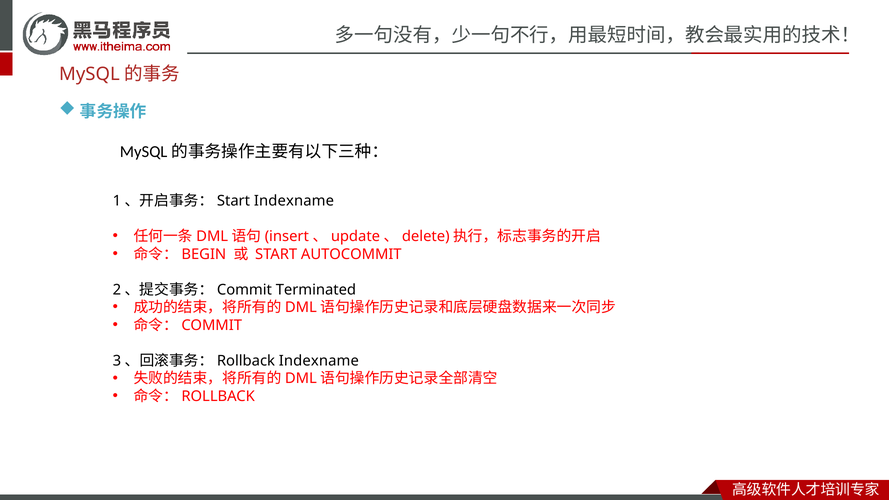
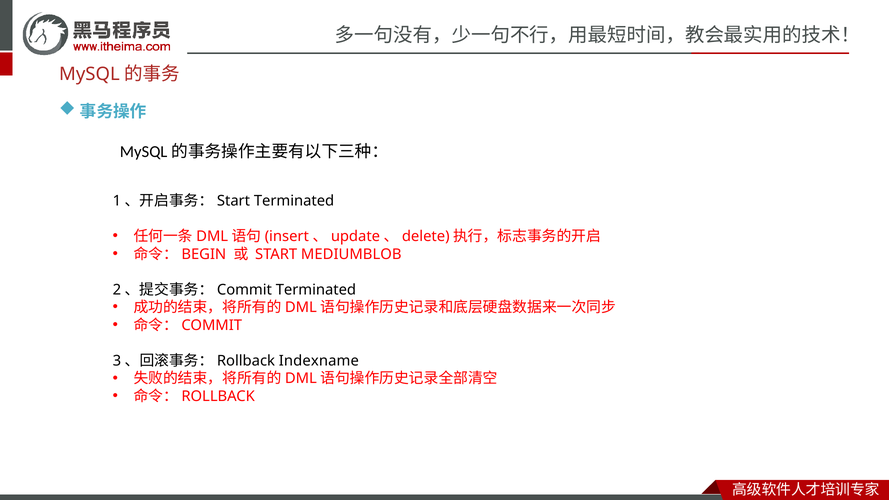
Indexname at (294, 201): Indexname -> Terminated
AUTOCOMMIT: AUTOCOMMIT -> MEDIUMBLOB
